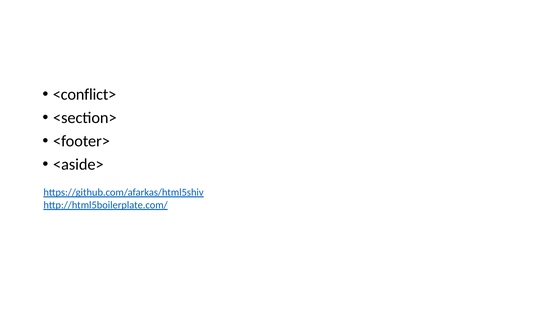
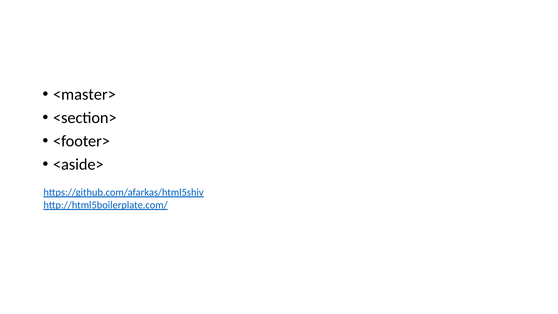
<conflict>: <conflict> -> <master>
